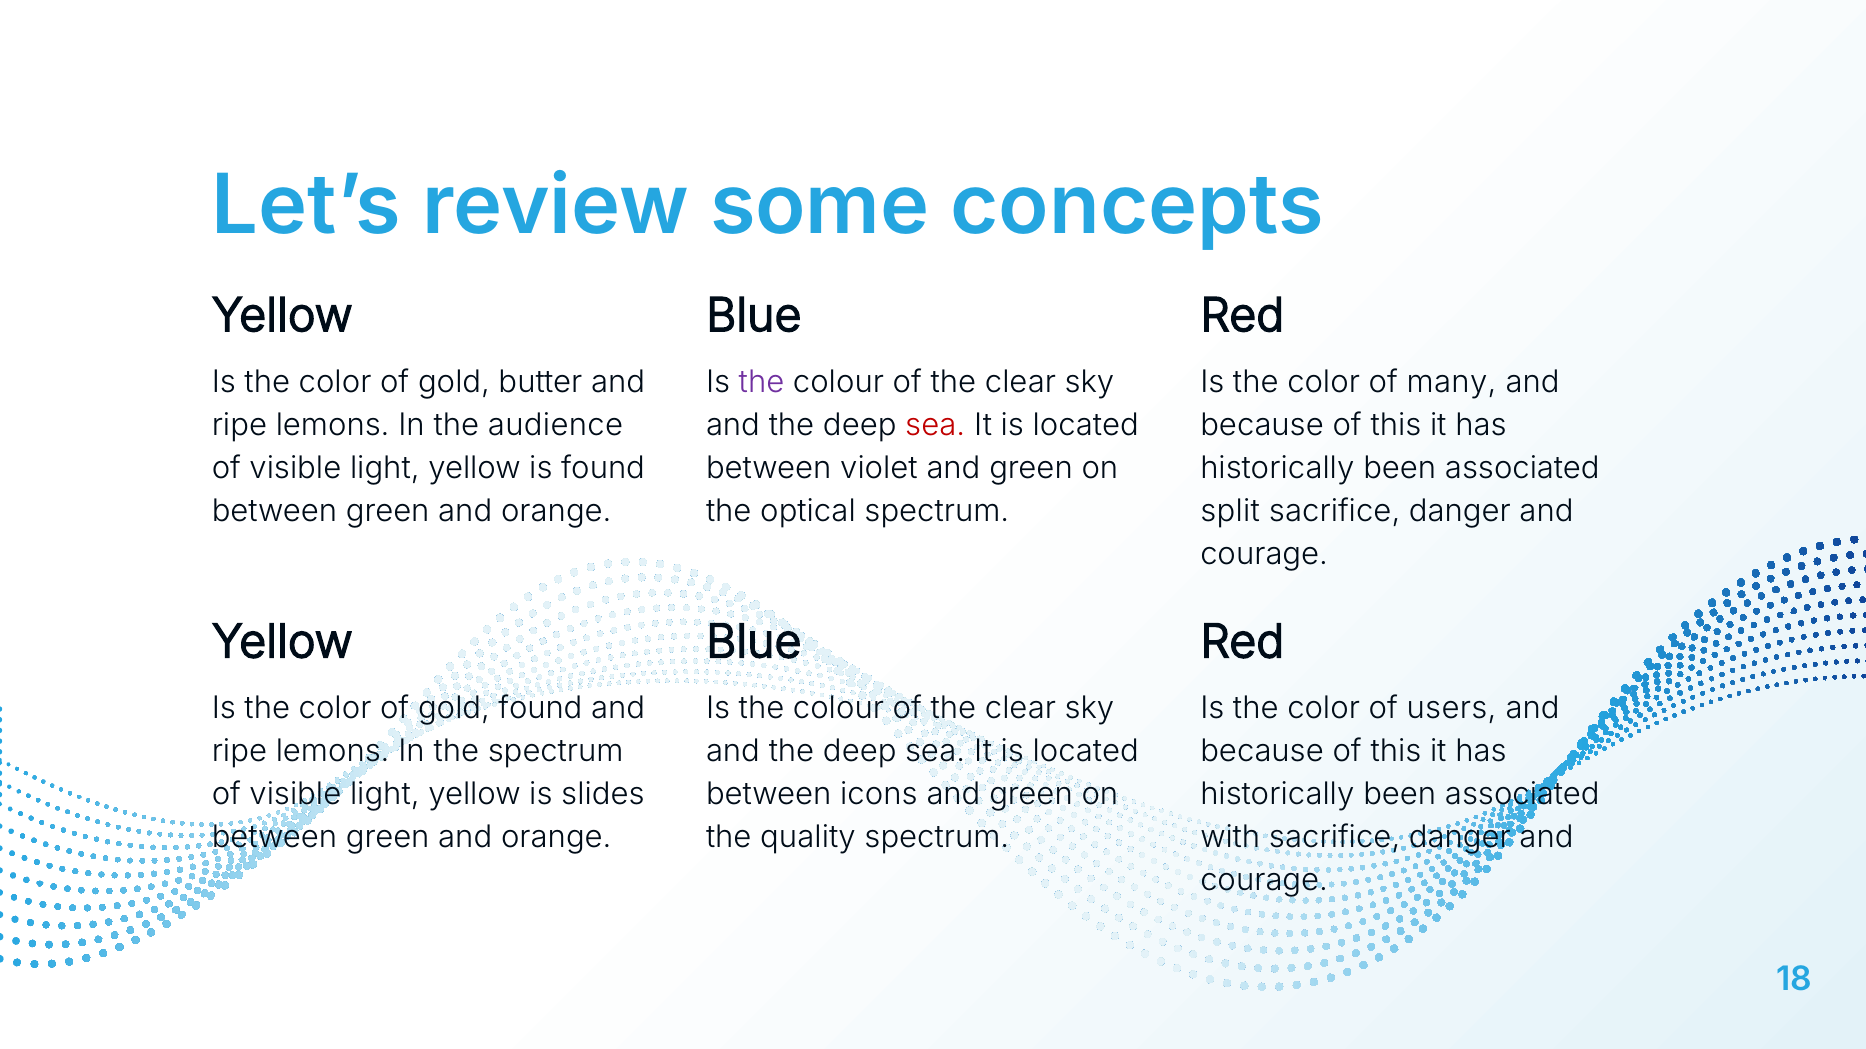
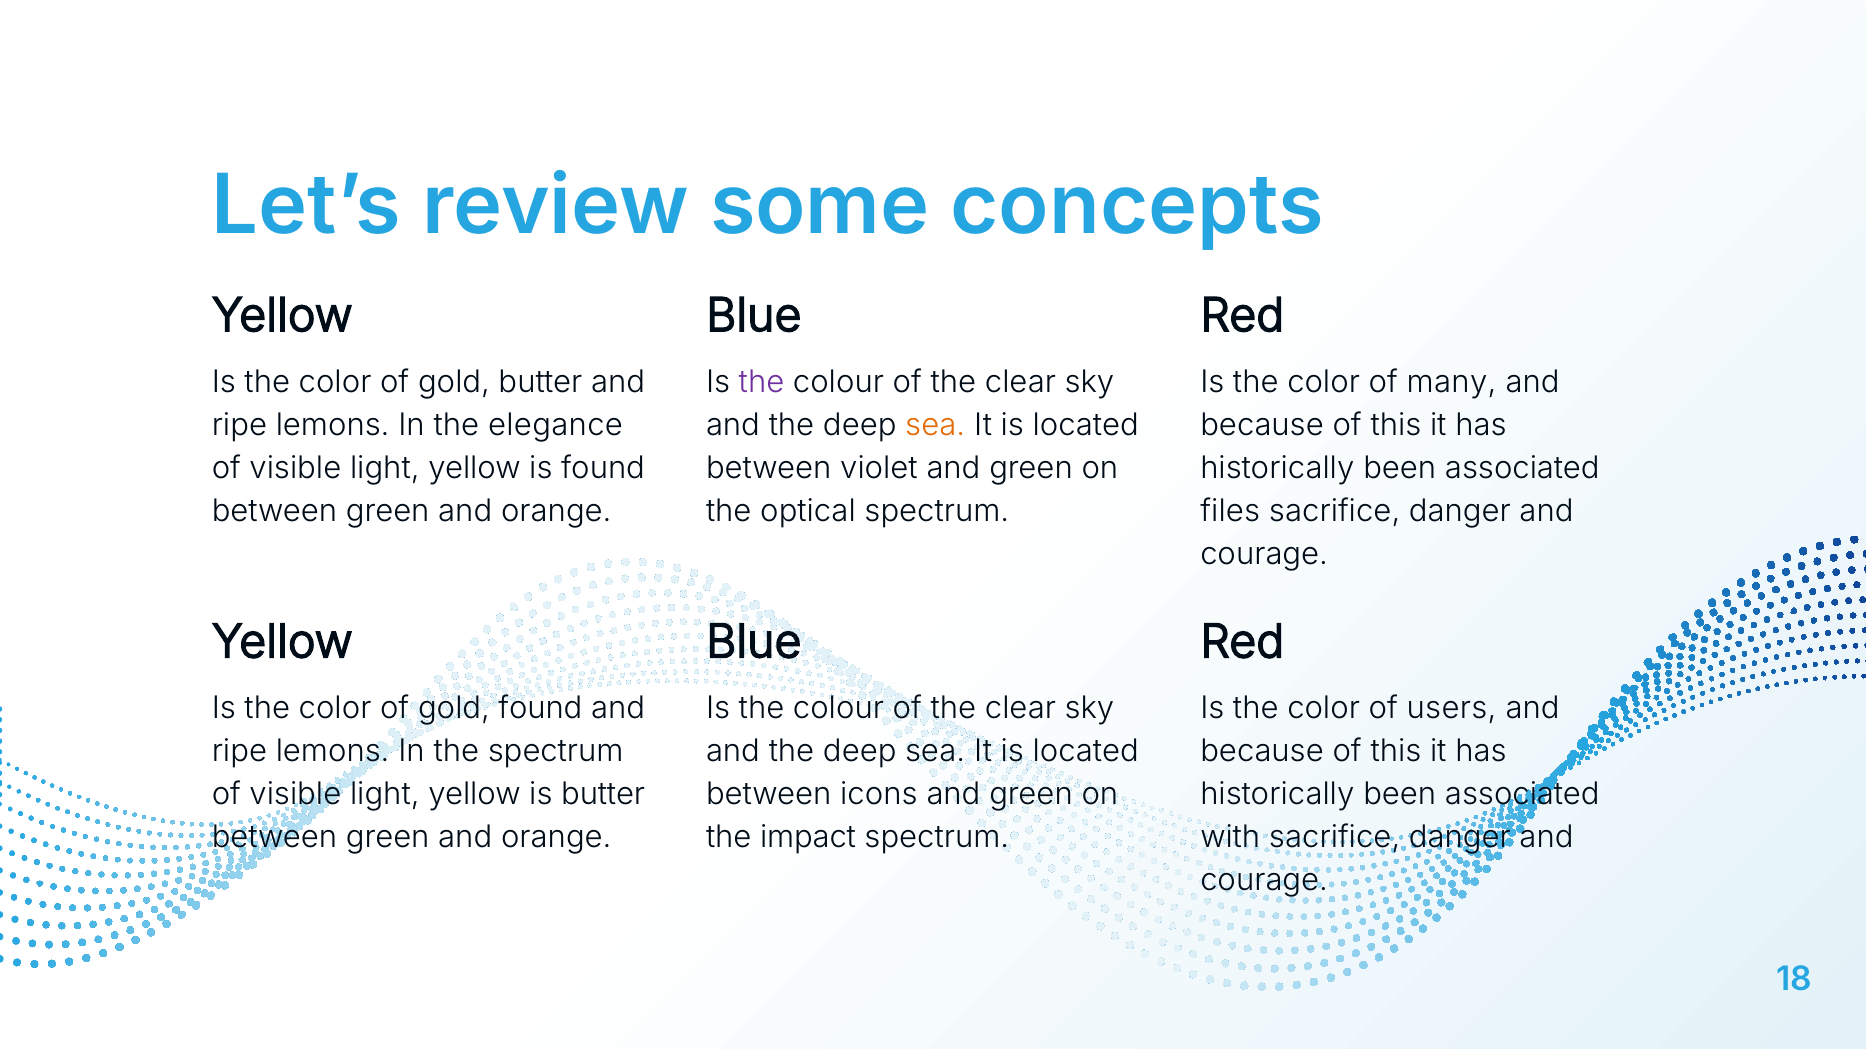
audience: audience -> elegance
sea at (935, 426) colour: red -> orange
split: split -> files
is slides: slides -> butter
quality: quality -> impact
